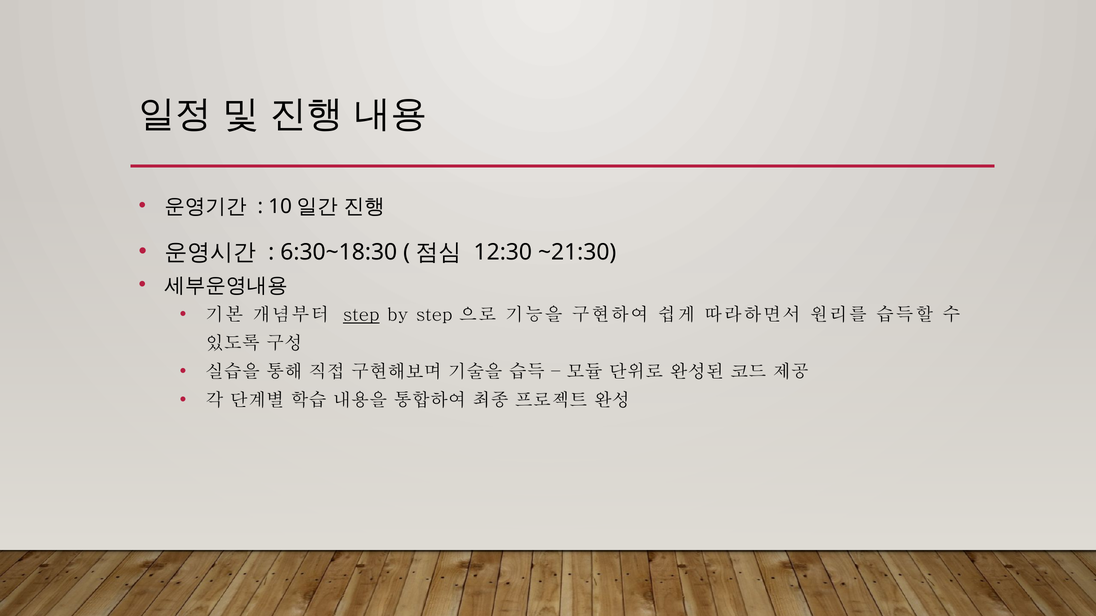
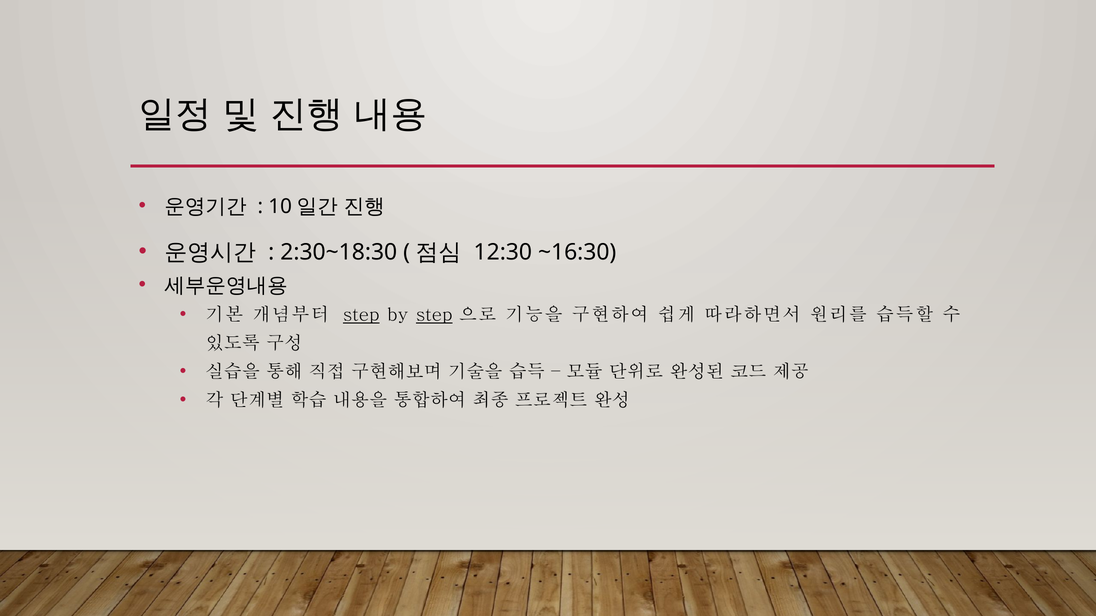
6:30~18:30: 6:30~18:30 -> 2:30~18:30
~21:30: ~21:30 -> ~16:30
step at (434, 315) underline: none -> present
